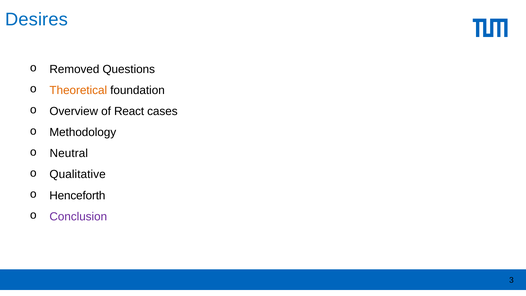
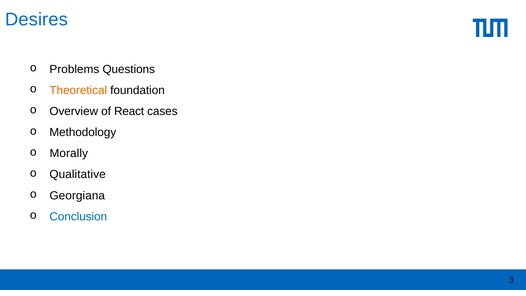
Removed: Removed -> Problems
Neutral: Neutral -> Morally
Henceforth: Henceforth -> Georgiana
Conclusion colour: purple -> blue
